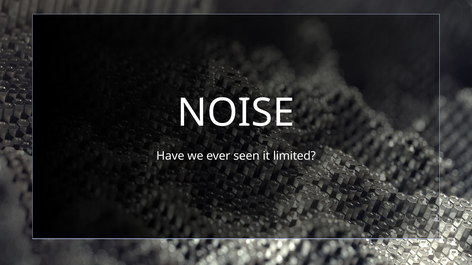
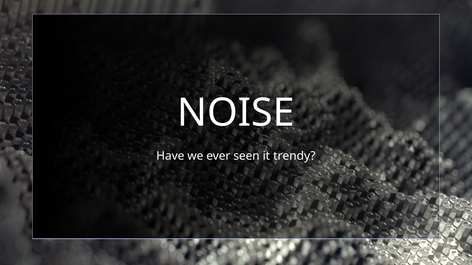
limited: limited -> trendy
